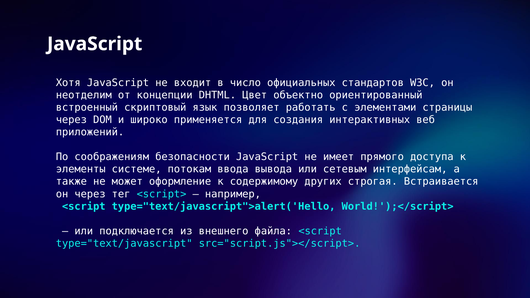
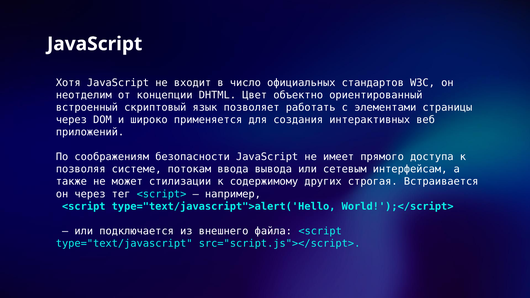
элементы: элементы -> позволяя
оформление: оформление -> стилизации
